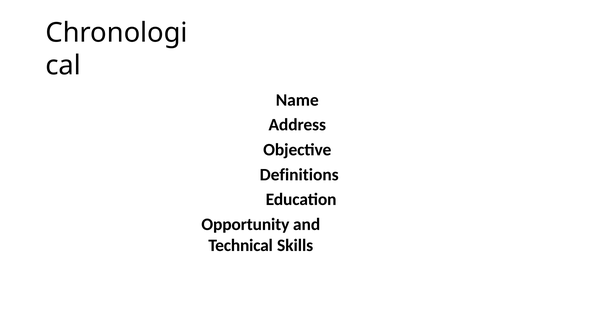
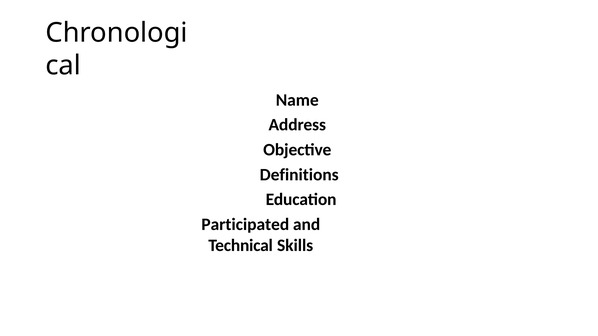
Opportunity: Opportunity -> Participated
